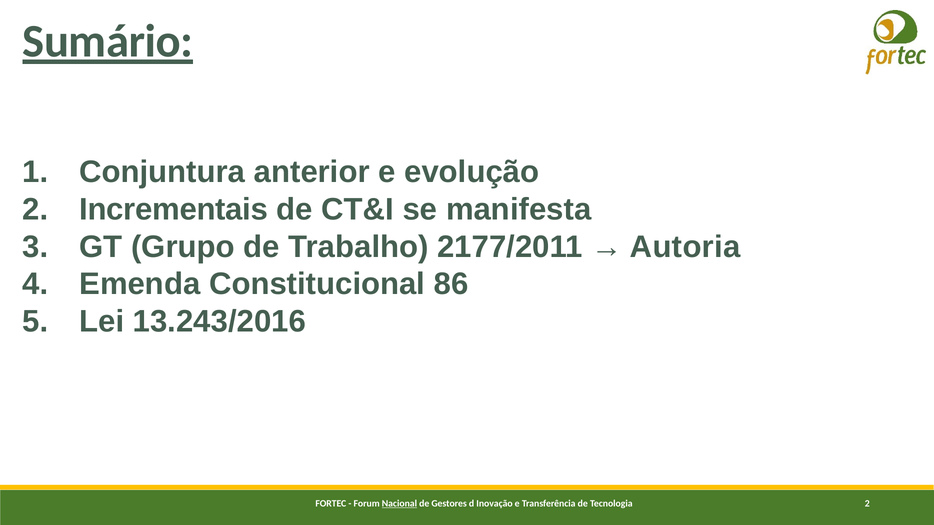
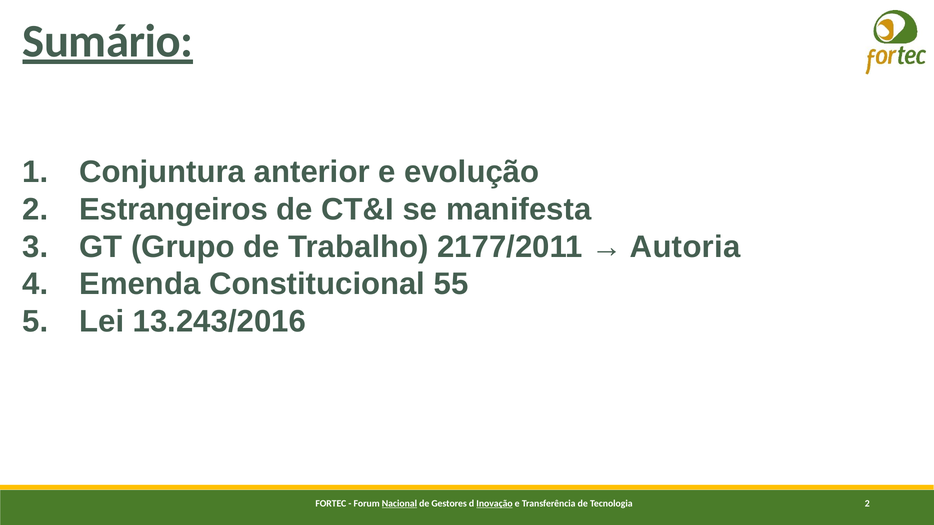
Incrementais: Incrementais -> Estrangeiros
86: 86 -> 55
Inovação underline: none -> present
